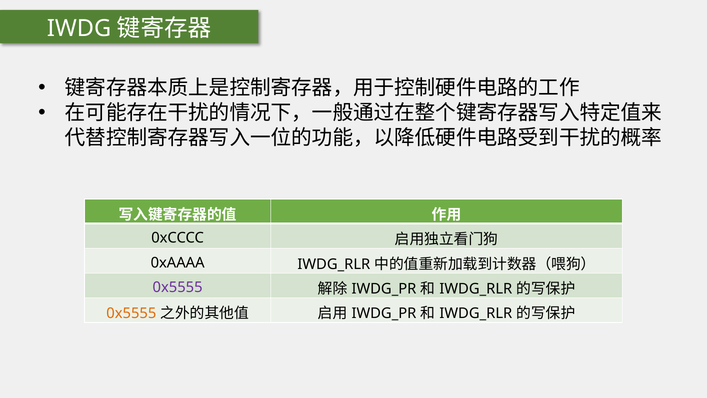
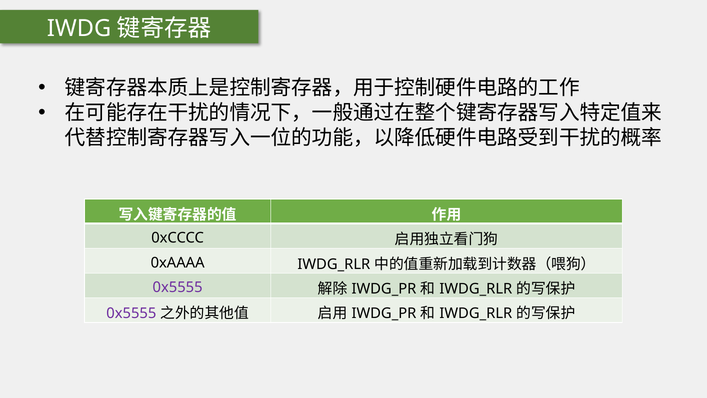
0x5555 at (131, 313) colour: orange -> purple
